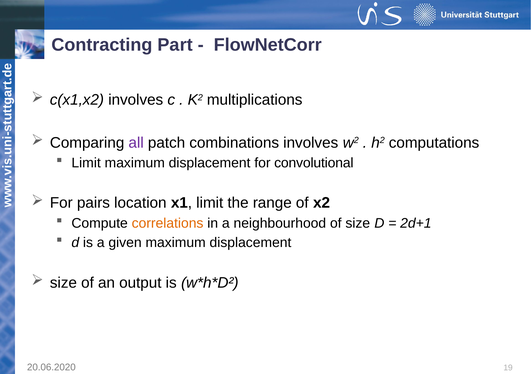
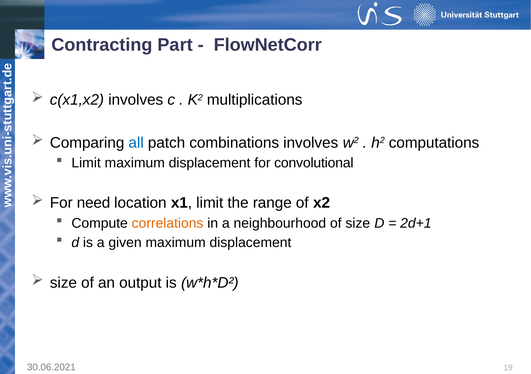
all colour: purple -> blue
pairs: pairs -> need
20.06.2020: 20.06.2020 -> 30.06.2021
